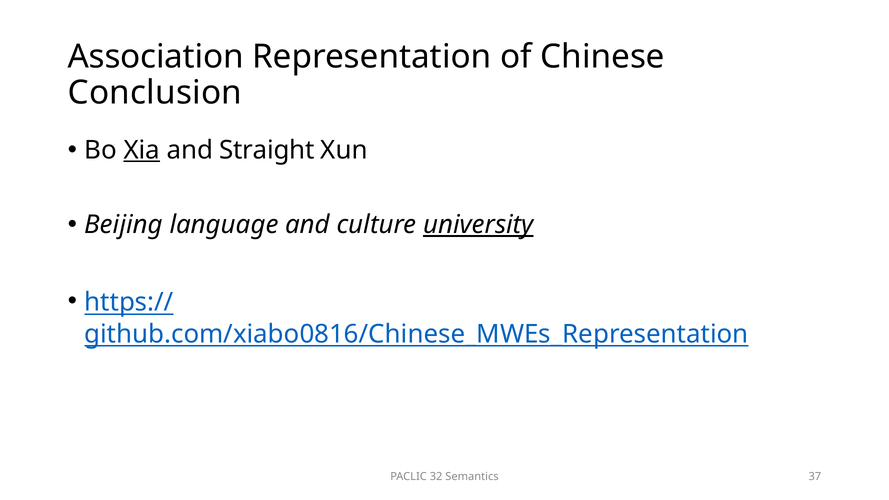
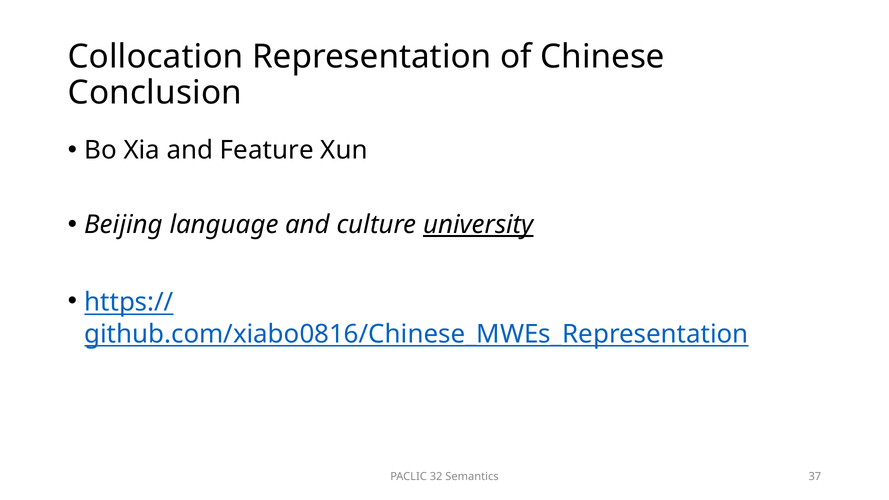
Association: Association -> Collocation
Xia underline: present -> none
Straight: Straight -> Feature
